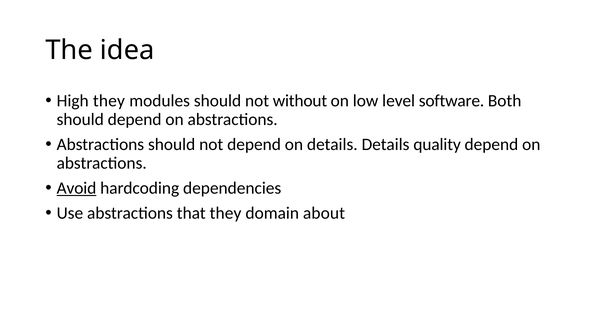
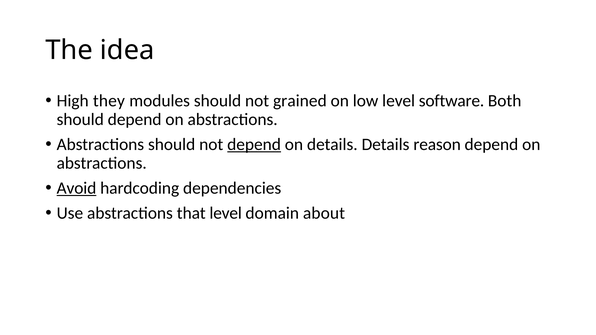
without: without -> grained
depend at (254, 145) underline: none -> present
quality: quality -> reason
that they: they -> level
